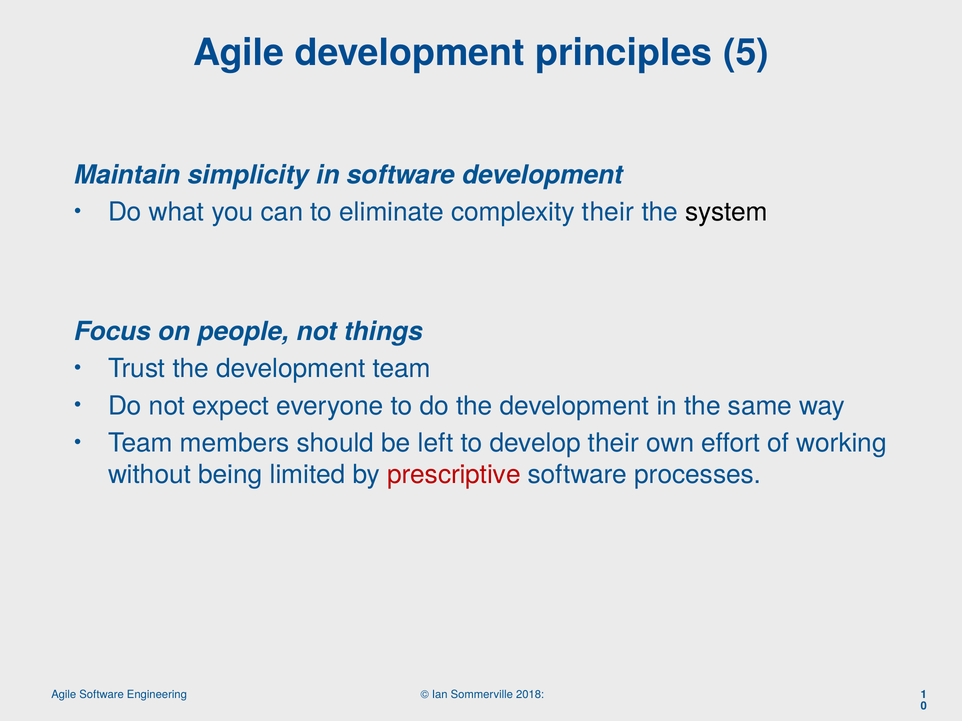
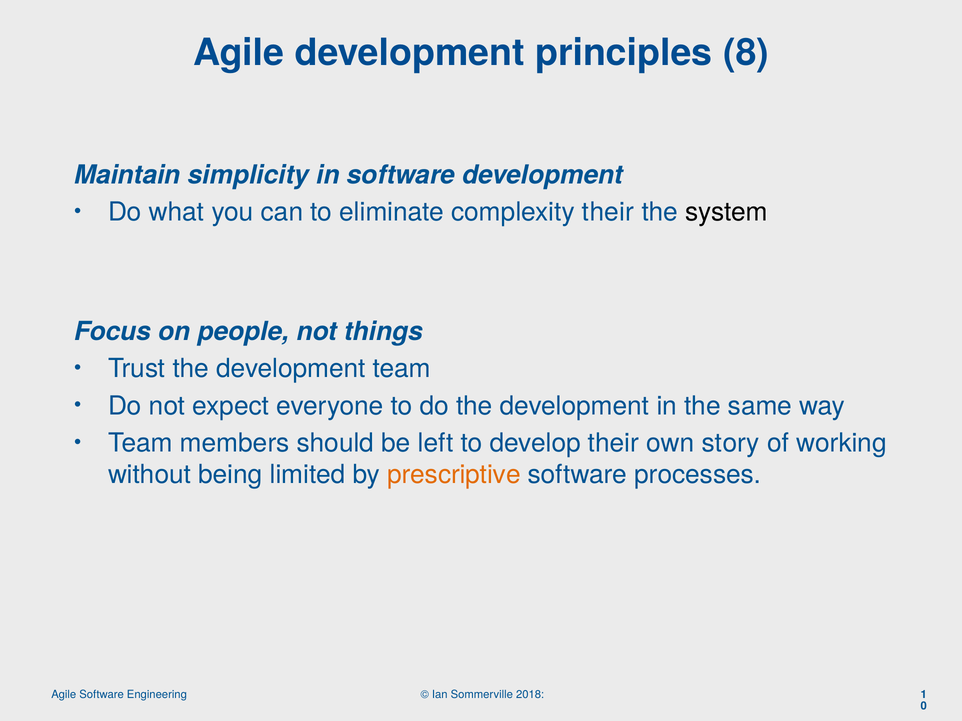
5: 5 -> 8
effort: effort -> story
prescriptive colour: red -> orange
